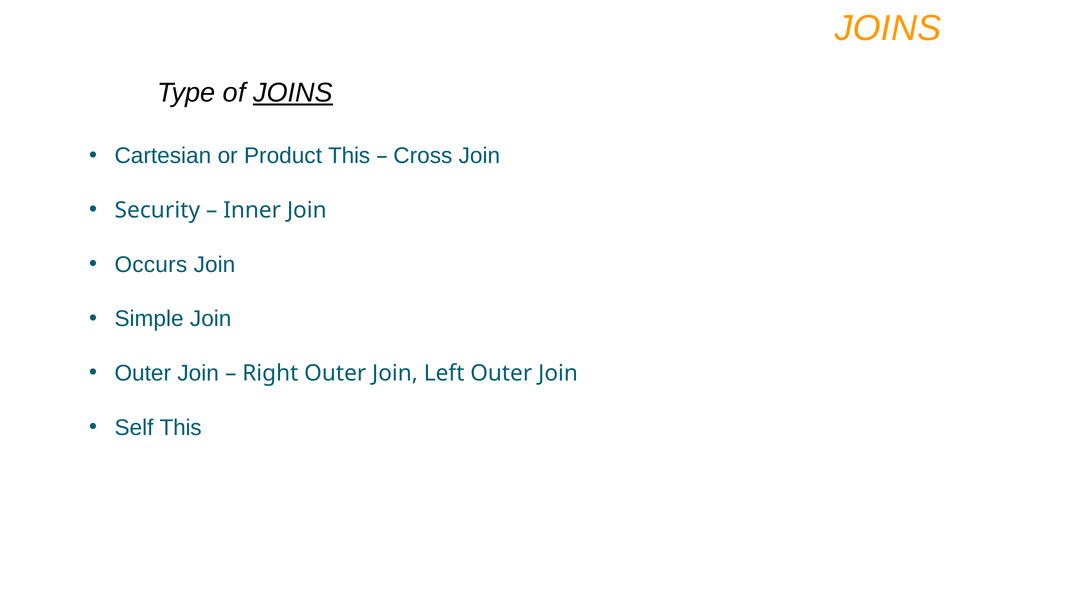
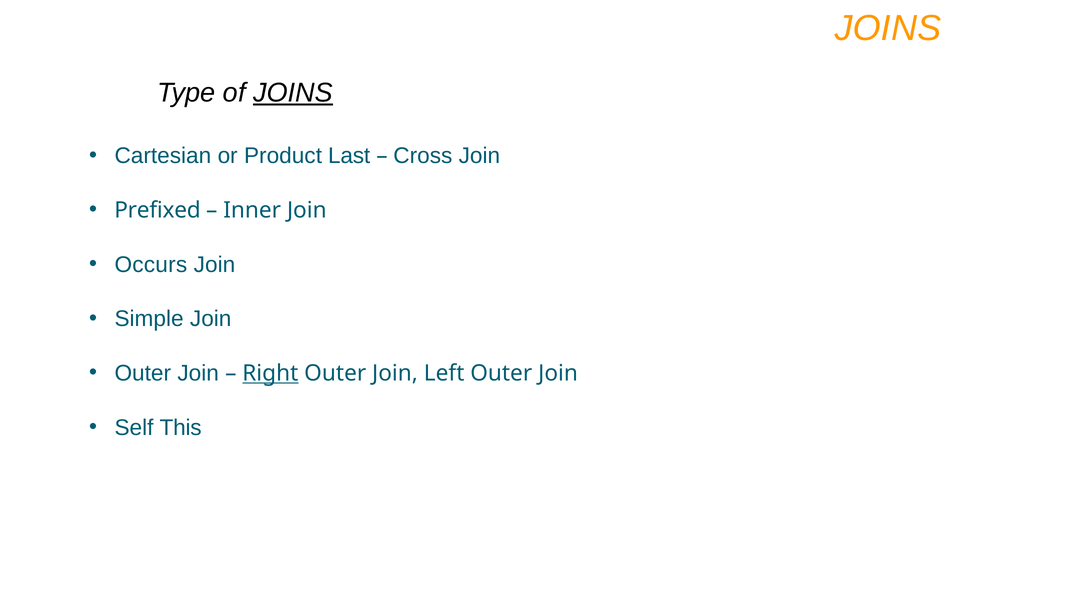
Product This: This -> Last
Security: Security -> Prefixed
Right underline: none -> present
